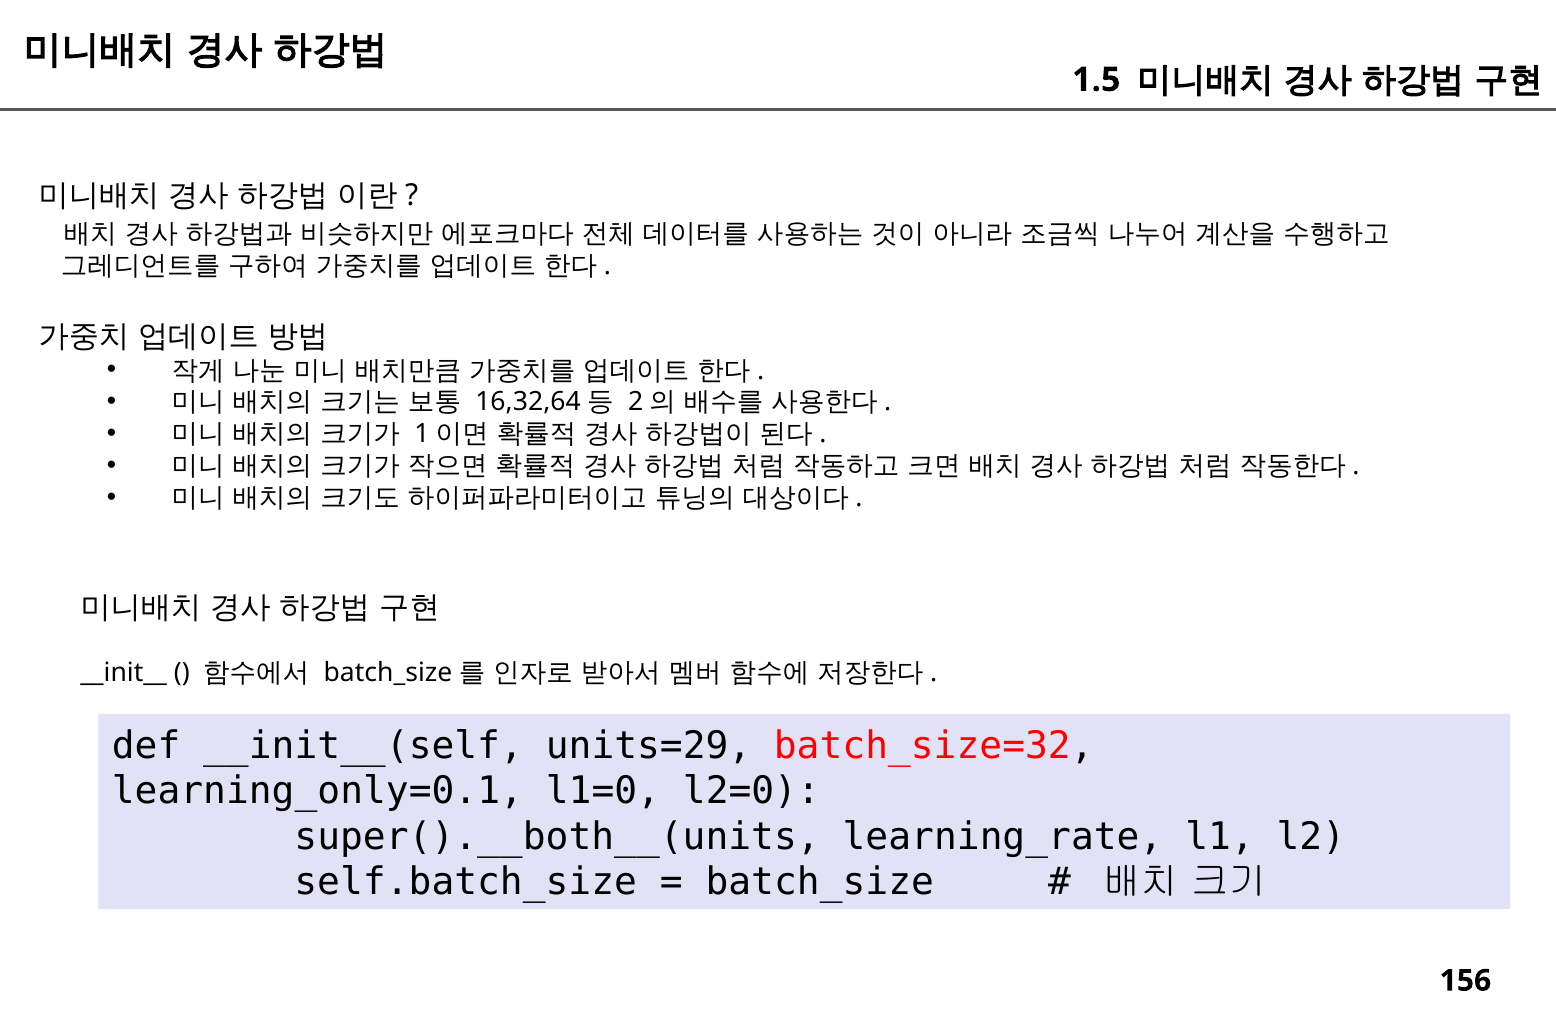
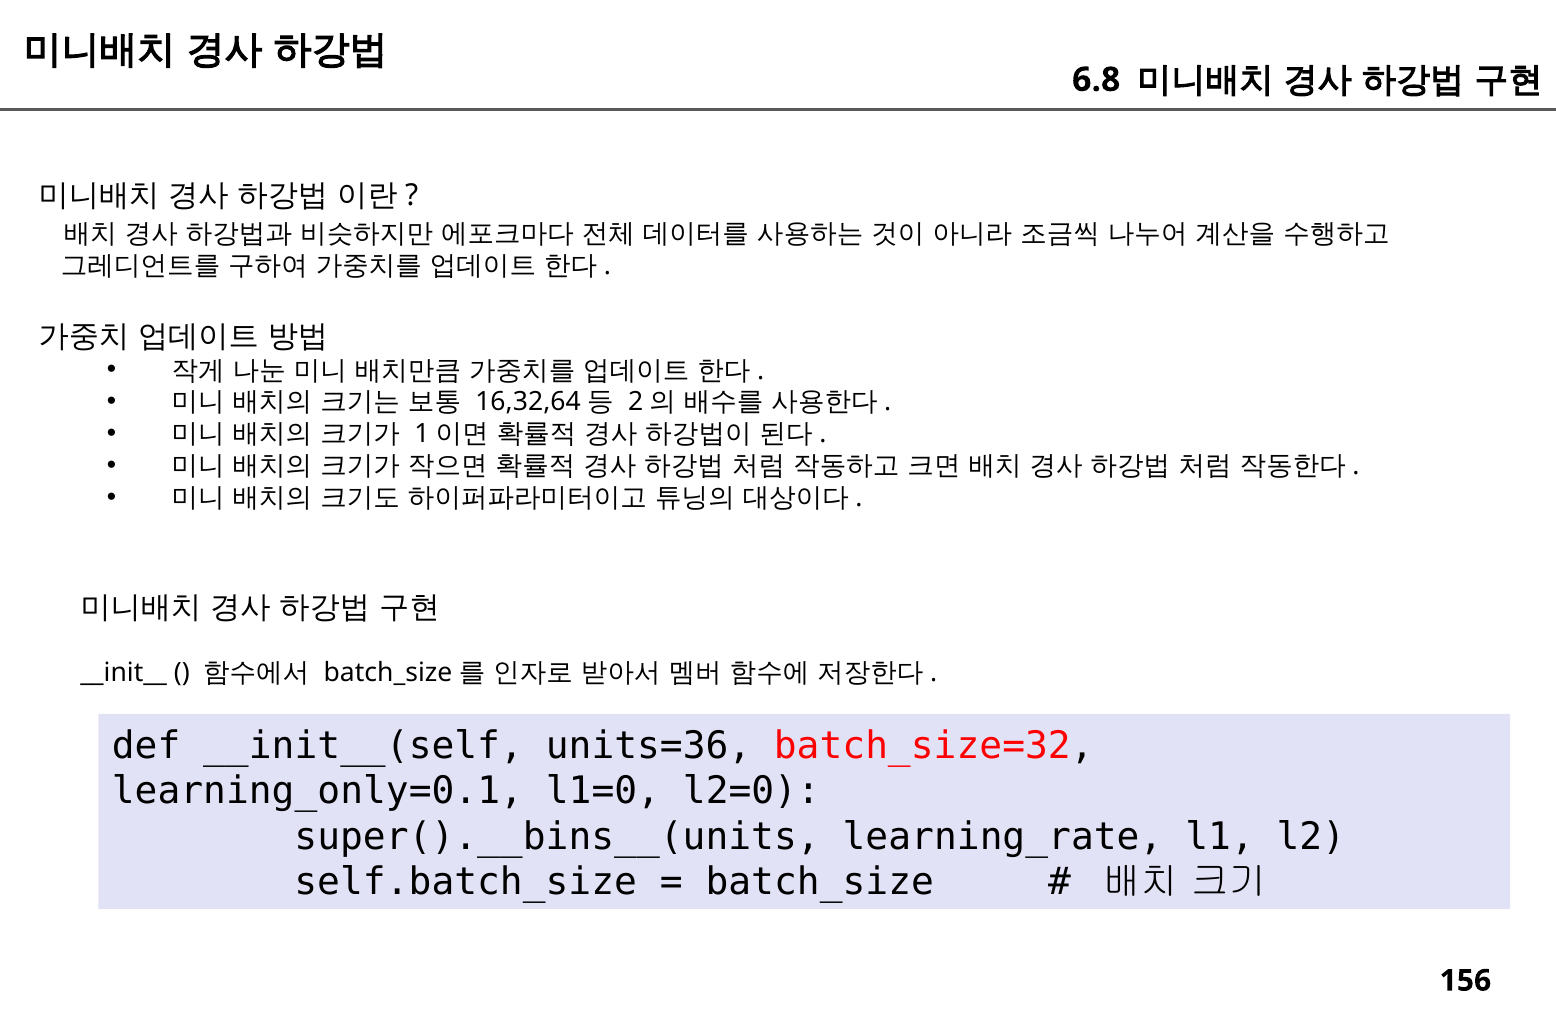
1.5: 1.5 -> 6.8
units=29: units=29 -> units=36
super().__both__(units: super().__both__(units -> super().__bins__(units
